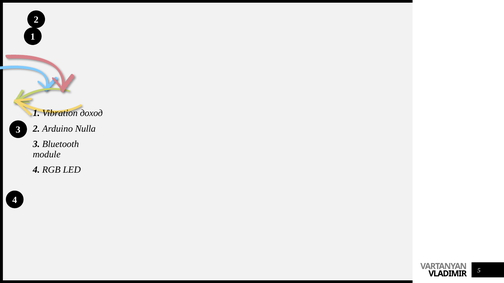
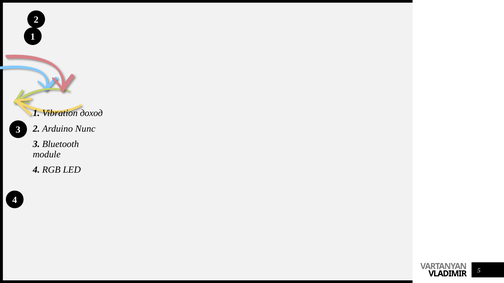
Nulla: Nulla -> Nunc
